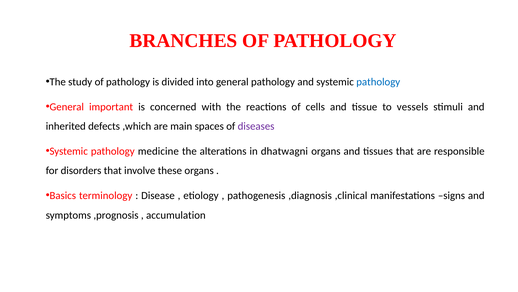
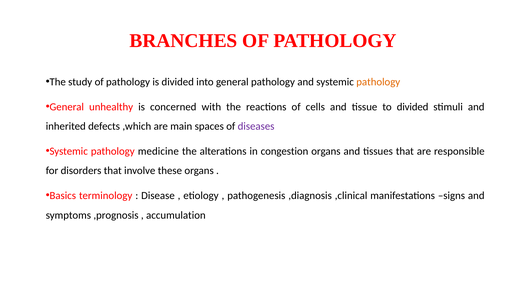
pathology at (378, 82) colour: blue -> orange
important: important -> unhealthy
to vessels: vessels -> divided
dhatwagni: dhatwagni -> congestion
